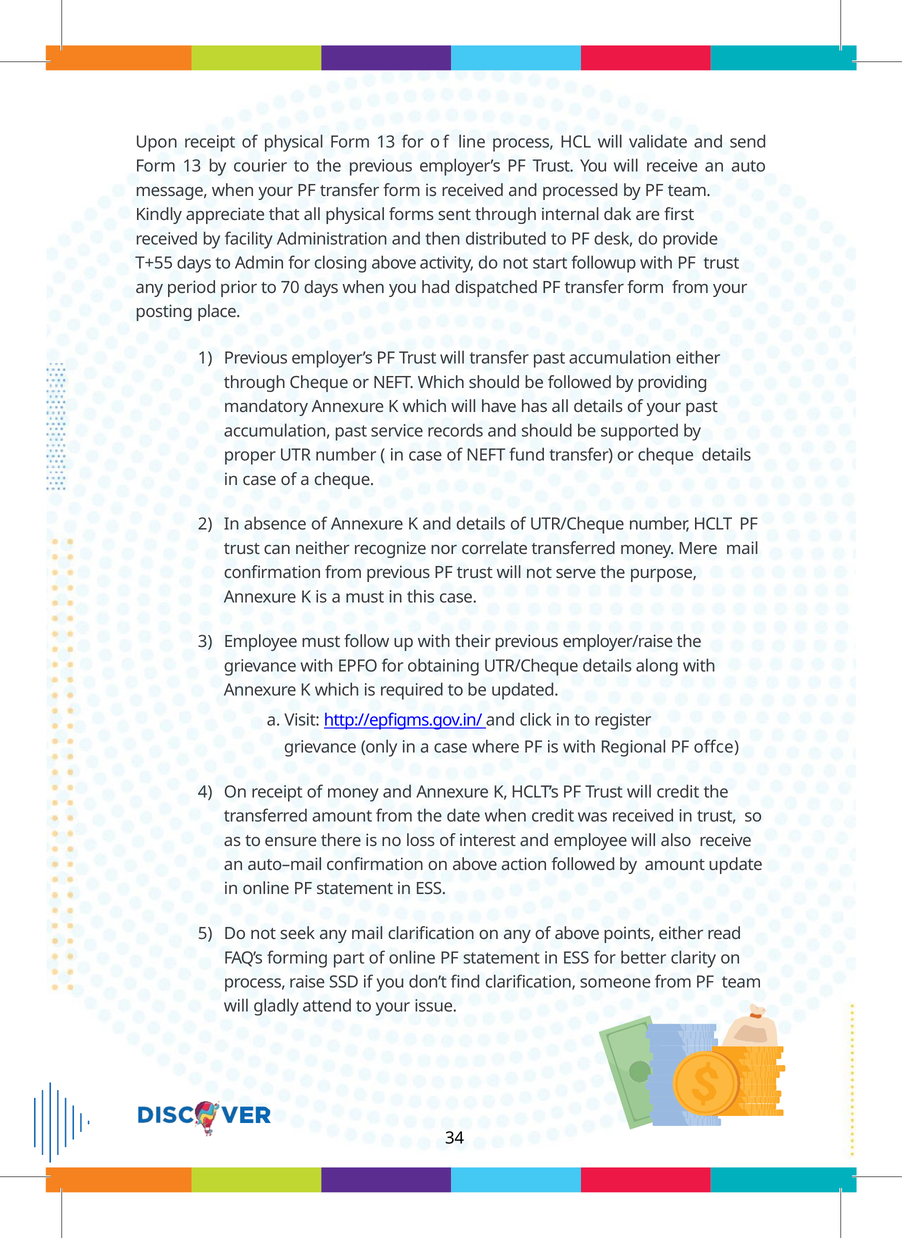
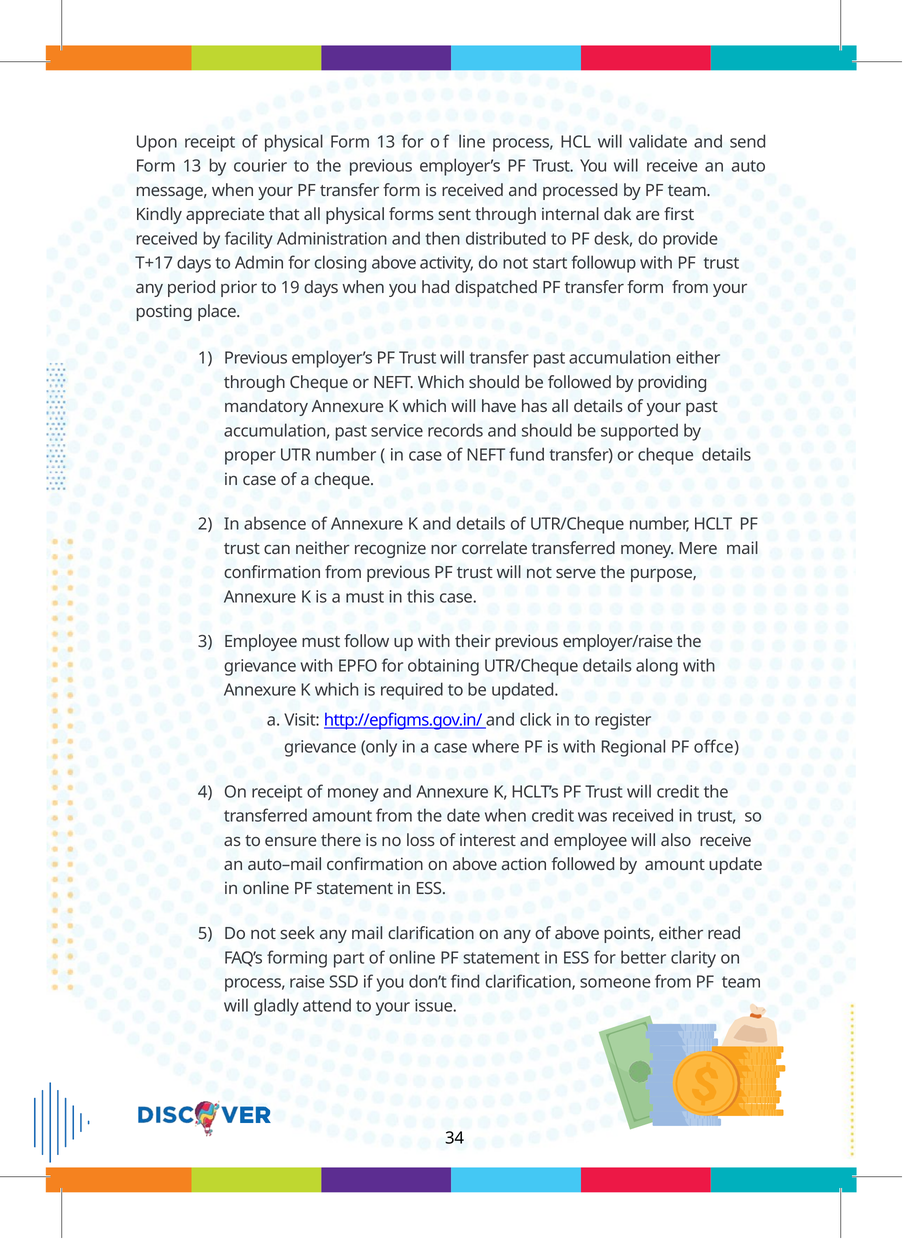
T+55: T+55 -> T+17
70: 70 -> 19
